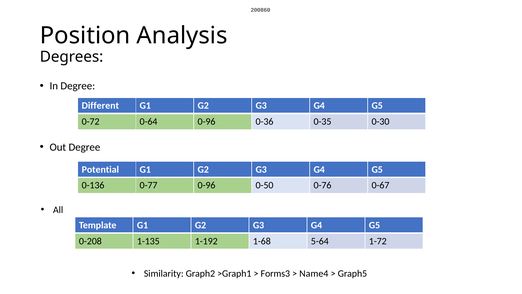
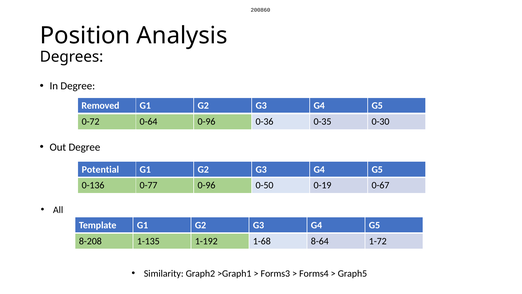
Different: Different -> Removed
0-76: 0-76 -> 0-19
0-208: 0-208 -> 8-208
5-64: 5-64 -> 8-64
Name4: Name4 -> Forms4
